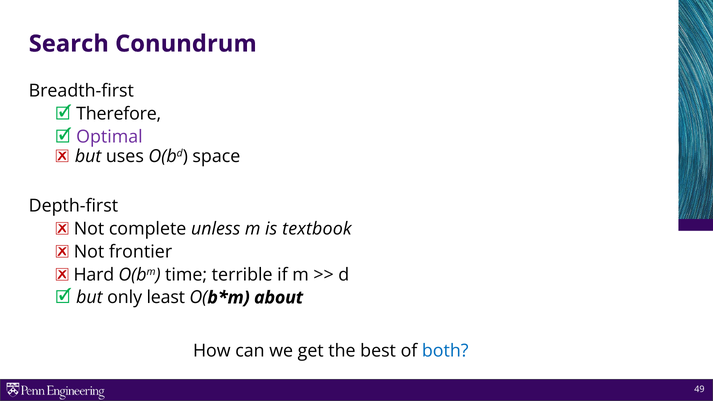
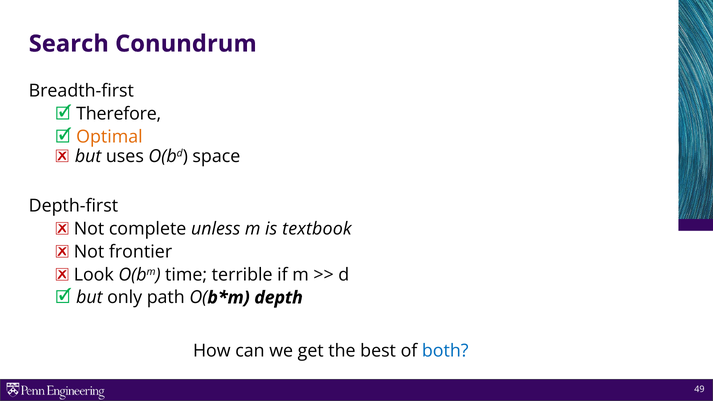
Optimal colour: purple -> orange
Hard: Hard -> Look
least: least -> path
about: about -> depth
